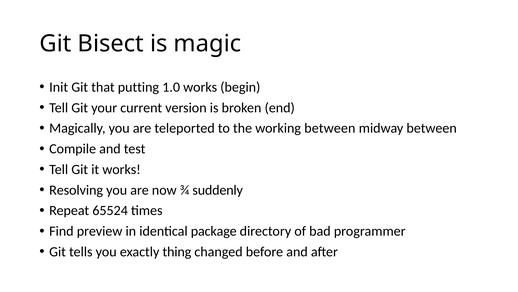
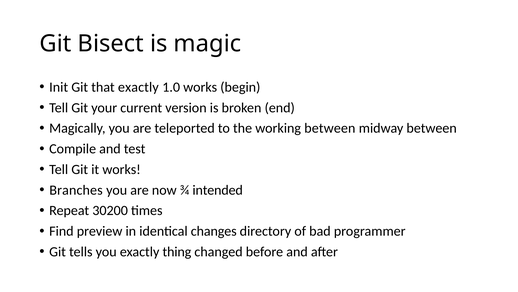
that putting: putting -> exactly
Resolving: Resolving -> Branches
suddenly: suddenly -> intended
65524: 65524 -> 30200
package: package -> changes
